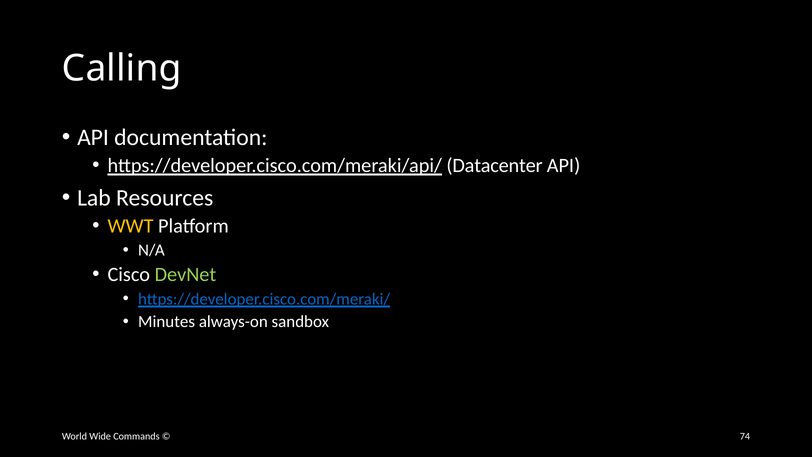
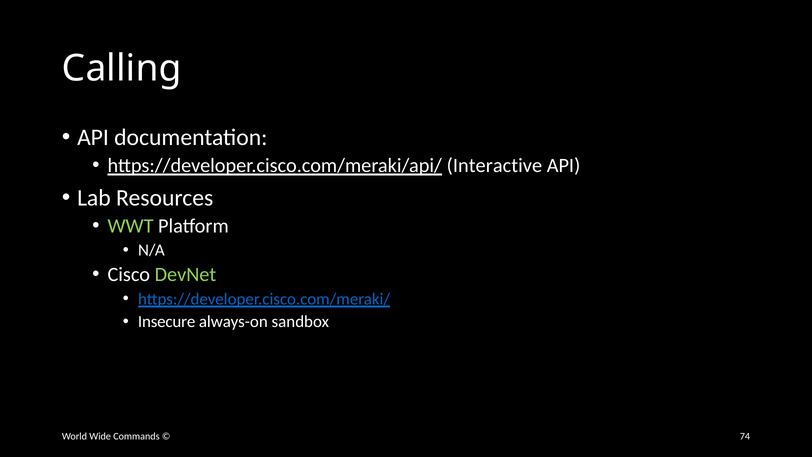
Datacenter: Datacenter -> Interactive
WWT colour: yellow -> light green
Minutes: Minutes -> Insecure
